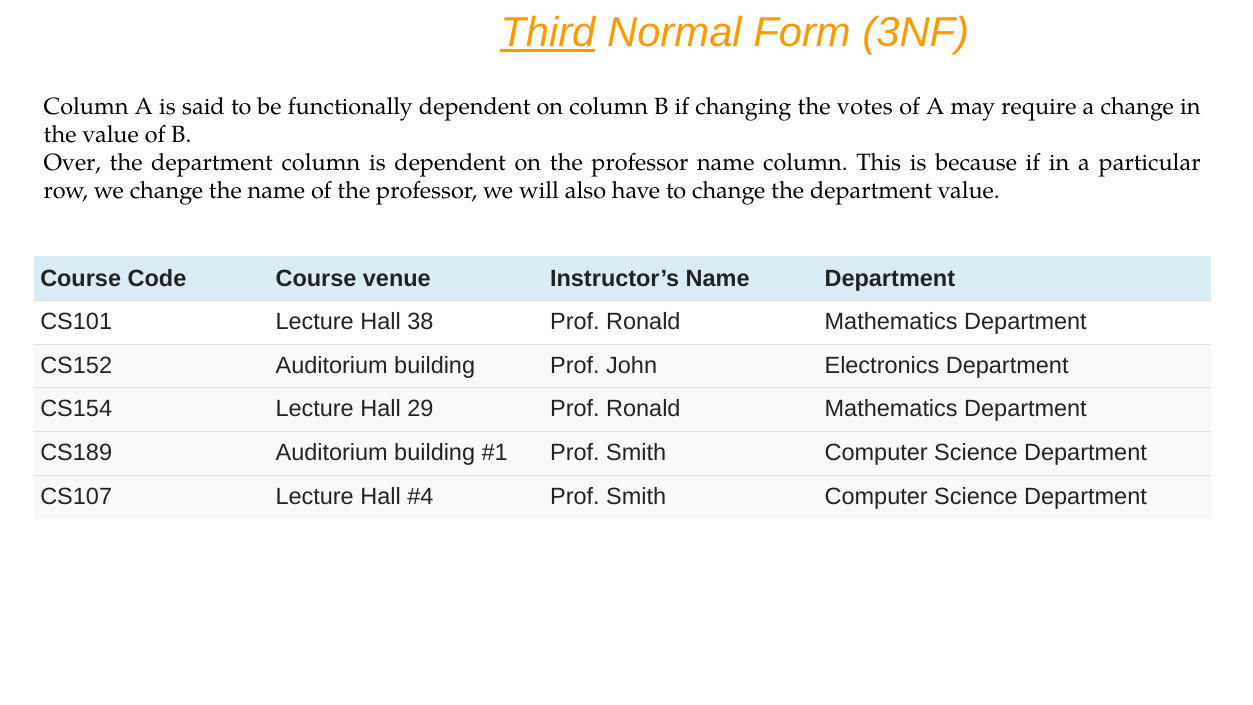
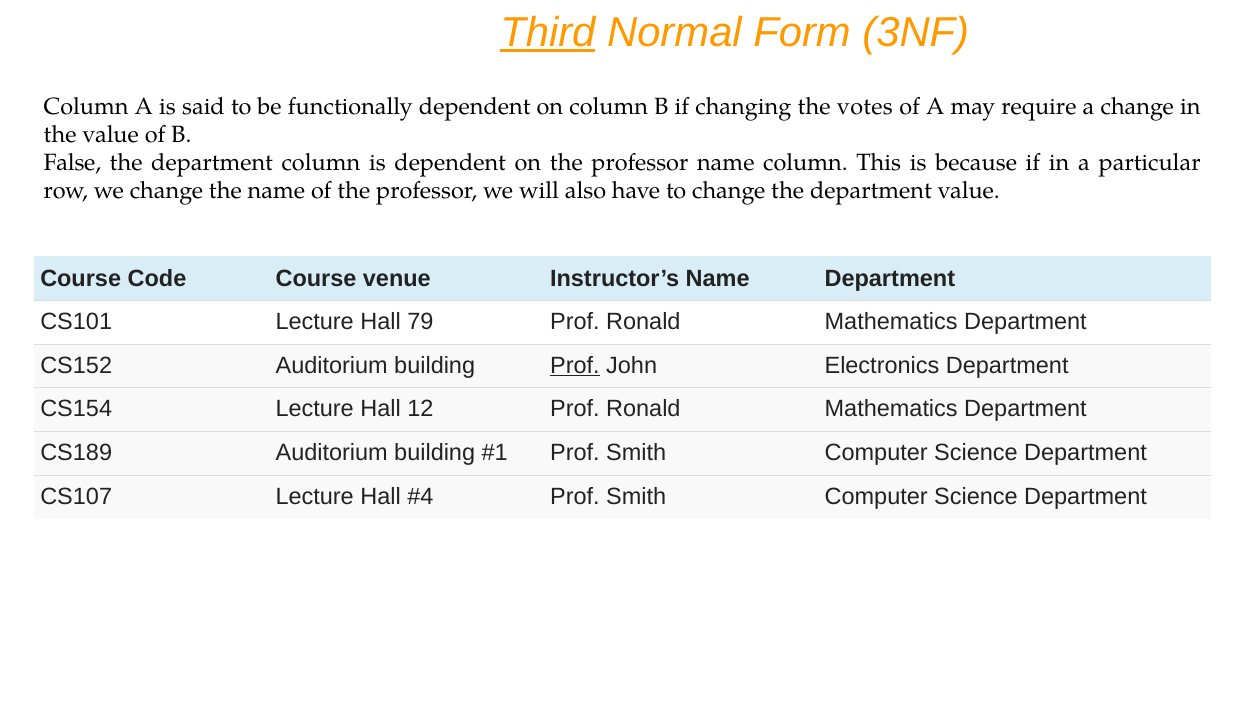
Over: Over -> False
38: 38 -> 79
Prof at (575, 365) underline: none -> present
29: 29 -> 12
